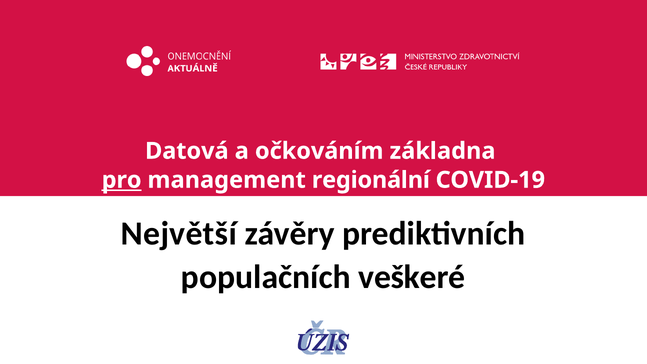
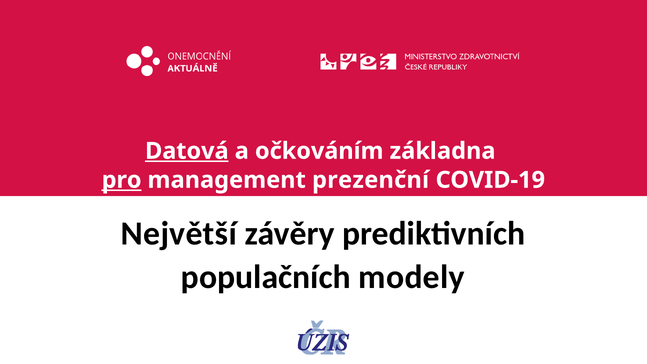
Datová underline: none -> present
regionální: regionální -> prezenční
veškeré: veškeré -> modely
